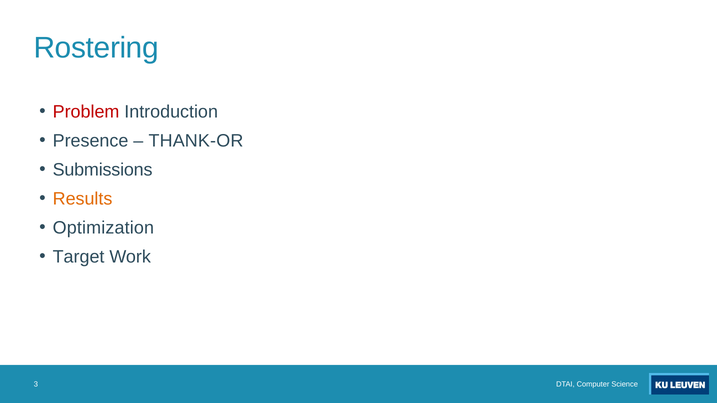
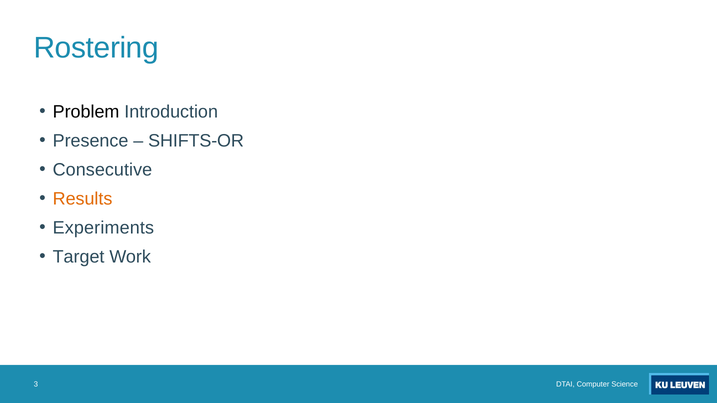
Problem colour: red -> black
THANK-OR: THANK-OR -> SHIFTS-OR
Submissions: Submissions -> Consecutive
Optimization: Optimization -> Experiments
